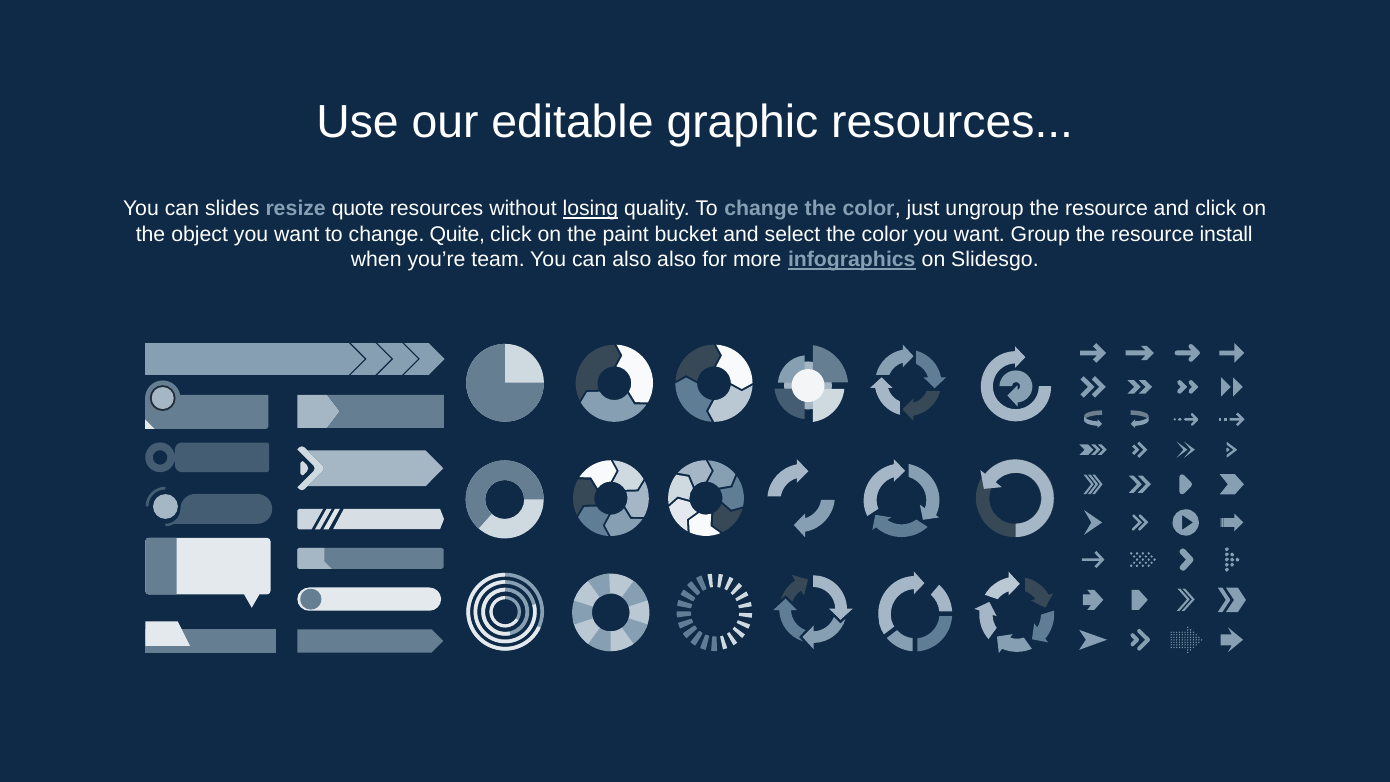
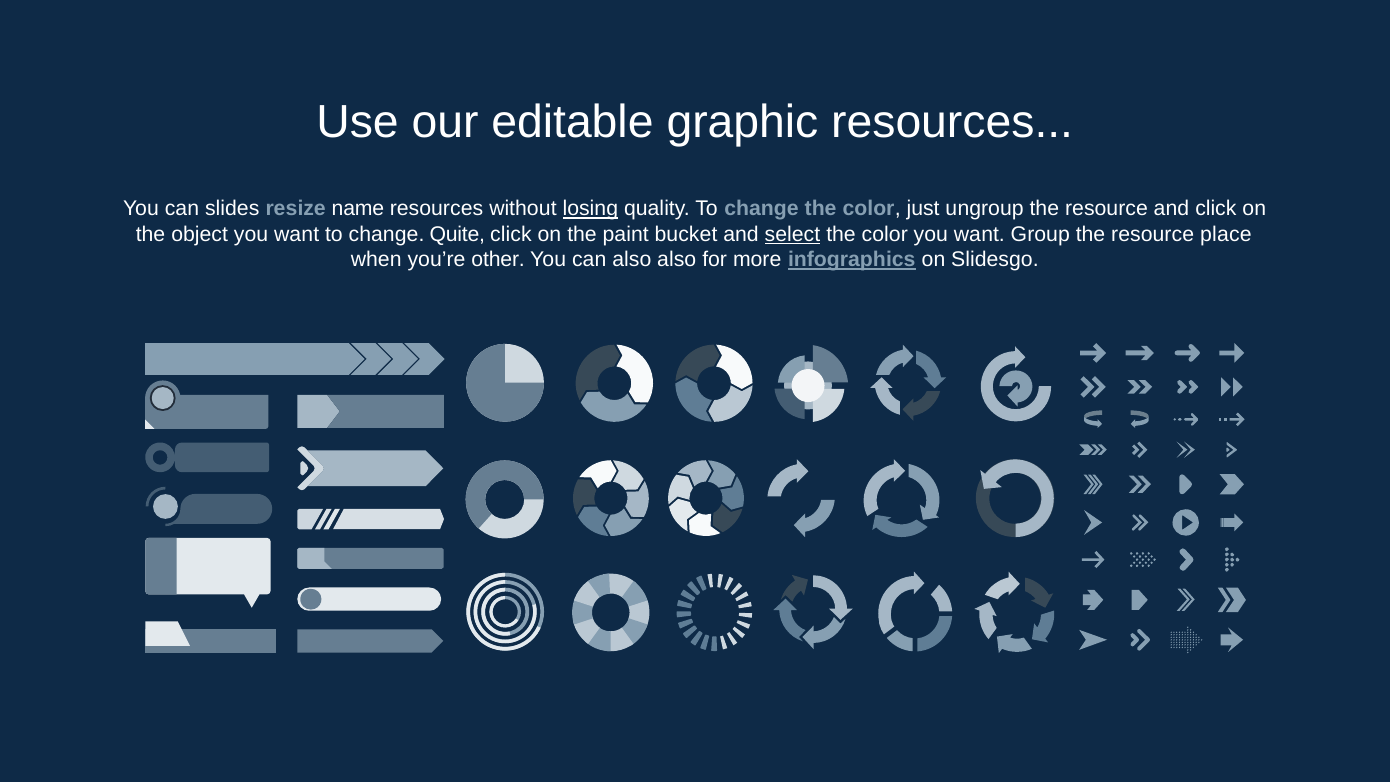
quote: quote -> name
select underline: none -> present
install: install -> place
team: team -> other
